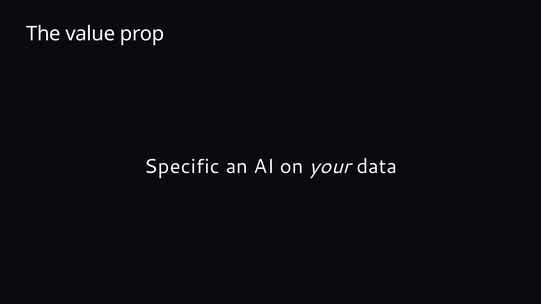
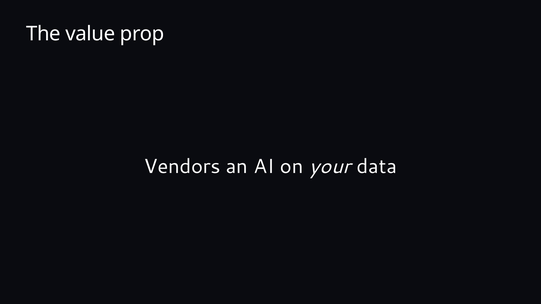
Specific: Specific -> Vendors
